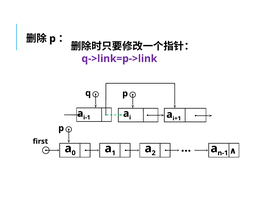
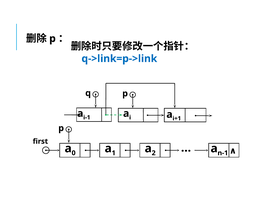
q->link=p->link colour: purple -> blue
